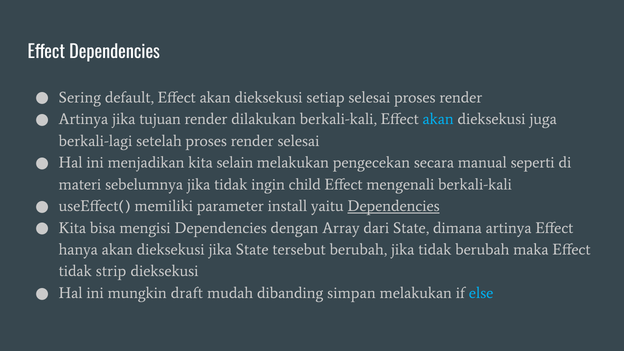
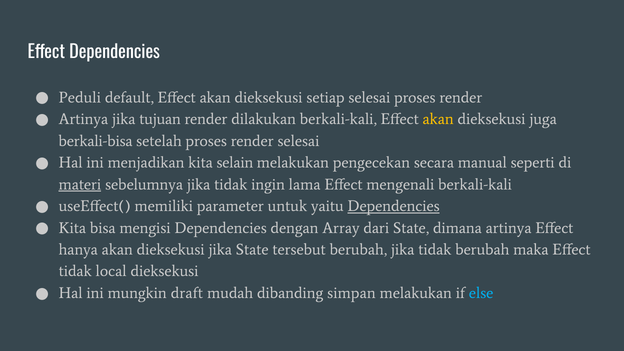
Sering: Sering -> Peduli
akan at (438, 119) colour: light blue -> yellow
berkali-lagi: berkali-lagi -> berkali-bisa
materi underline: none -> present
child: child -> lama
install: install -> untuk
strip: strip -> local
